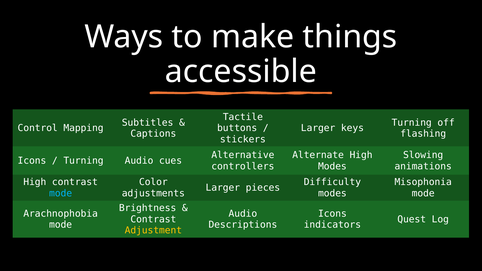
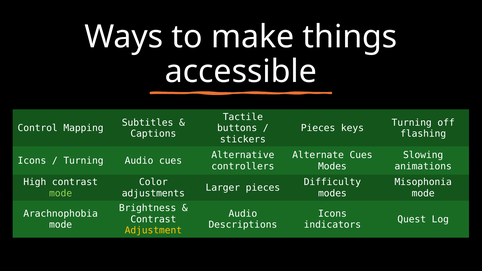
Larger at (318, 128): Larger -> Pieces
Alternate High: High -> Cues
mode at (61, 193) colour: light blue -> light green
